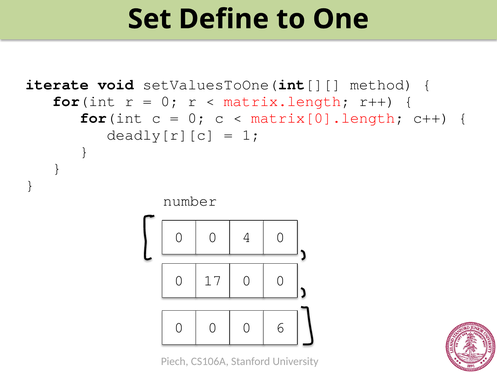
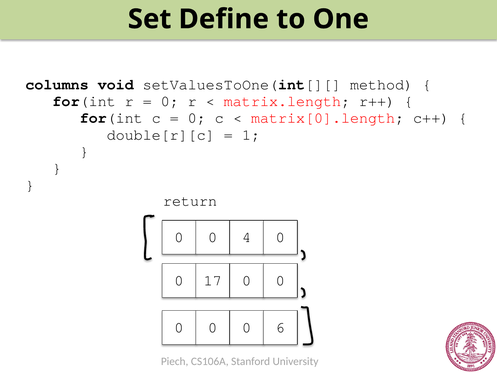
iterate: iterate -> columns
deadly[r][c: deadly[r][c -> double[r][c
number: number -> return
